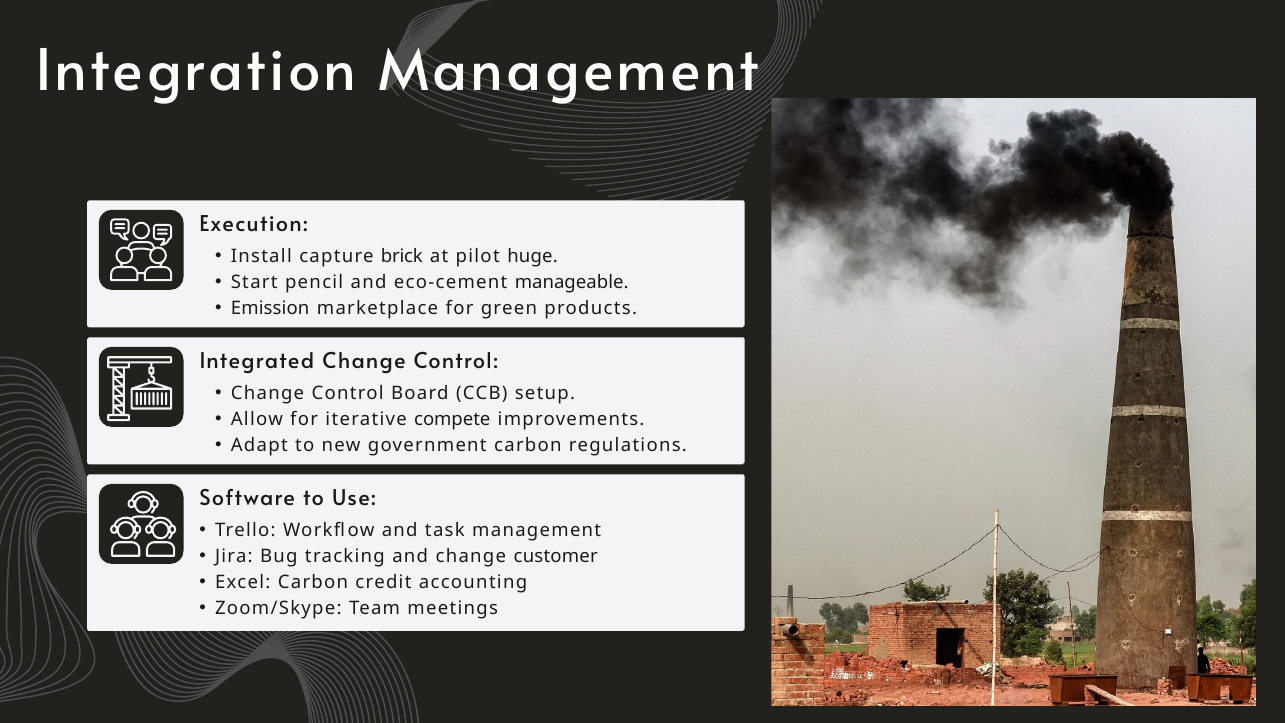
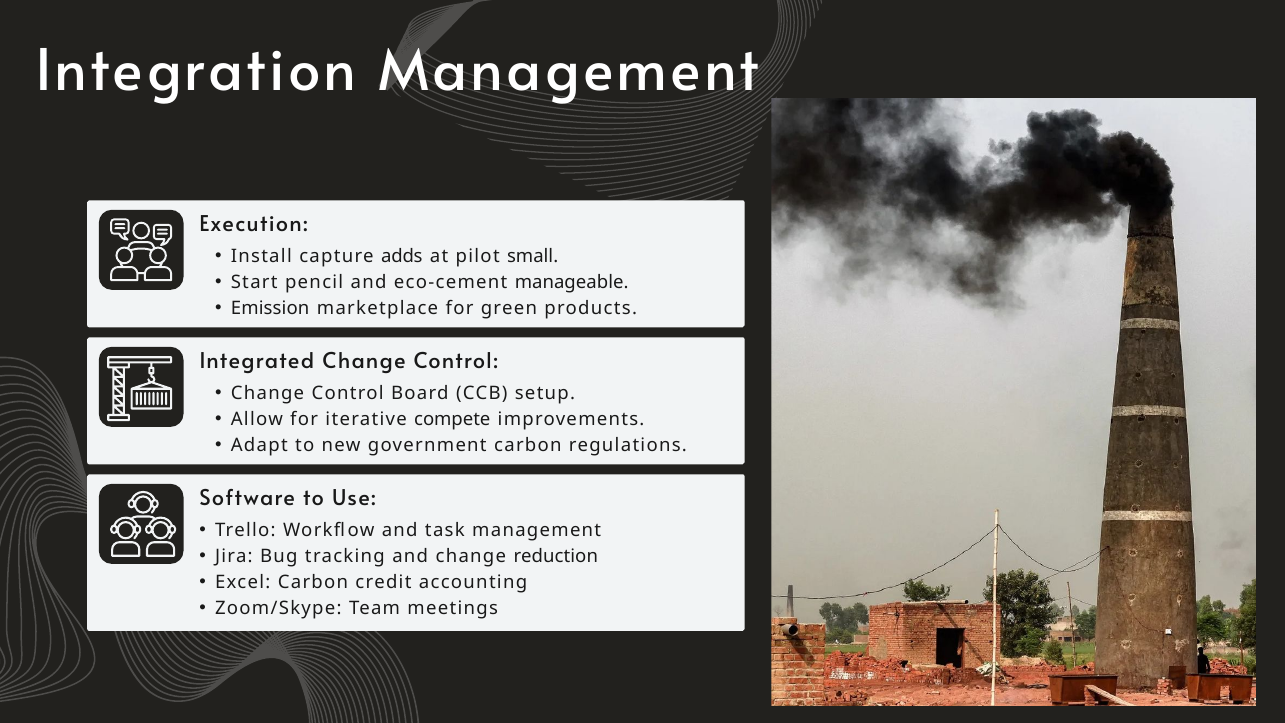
brick: brick -> adds
huge: huge -> small
customer: customer -> reduction
